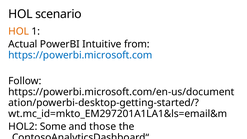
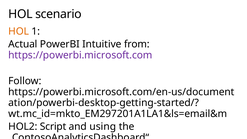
https://powerbi.microsoft.com colour: blue -> purple
Some: Some -> Script
those: those -> using
